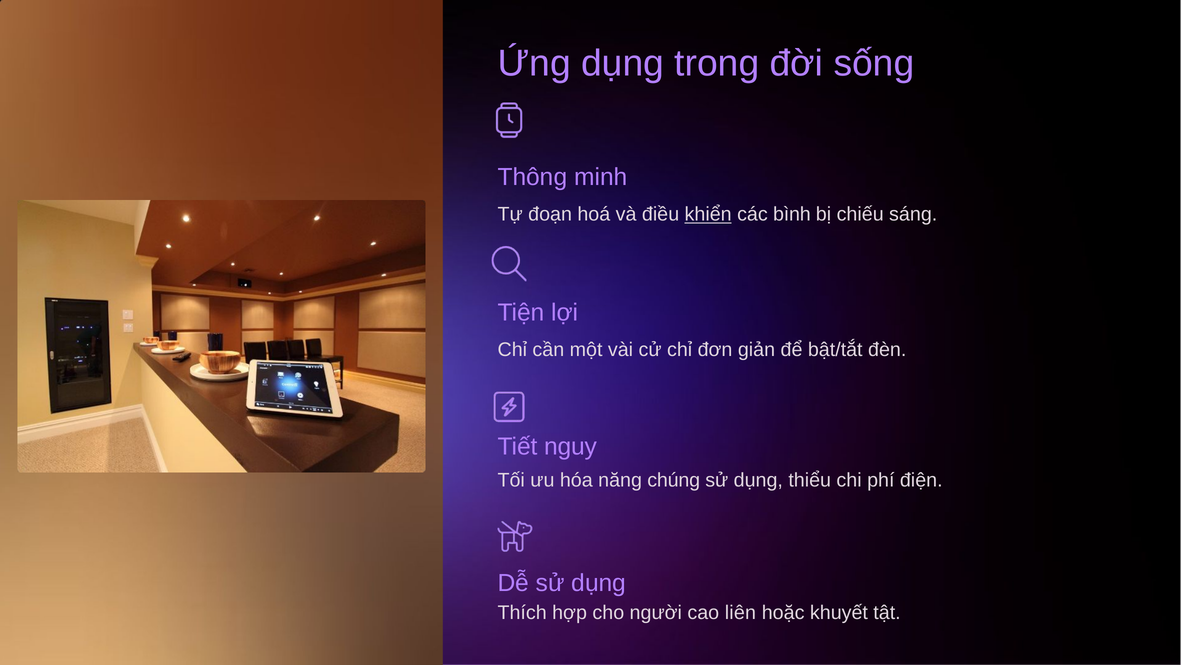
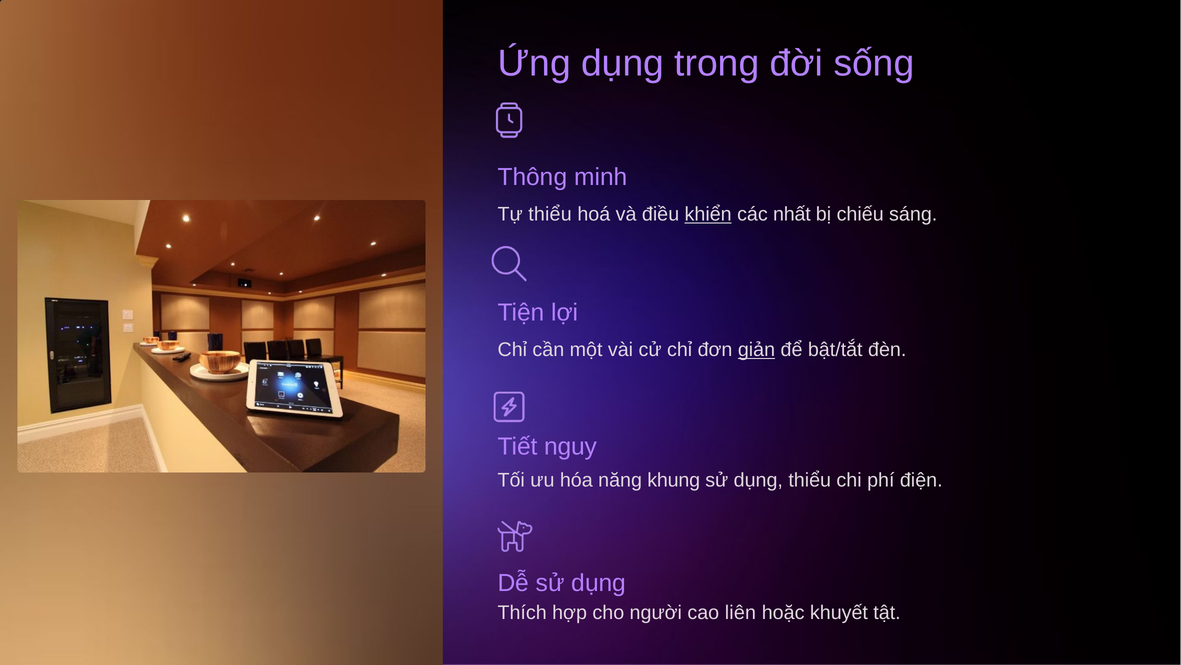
Tự đoạn: đoạn -> thiểu
bình: bình -> nhất
giản underline: none -> present
chúng: chúng -> khung
